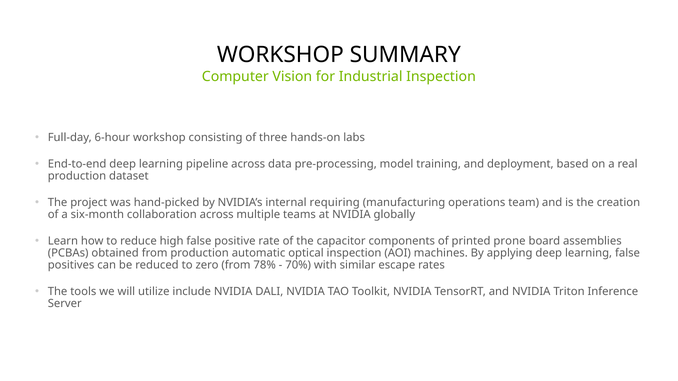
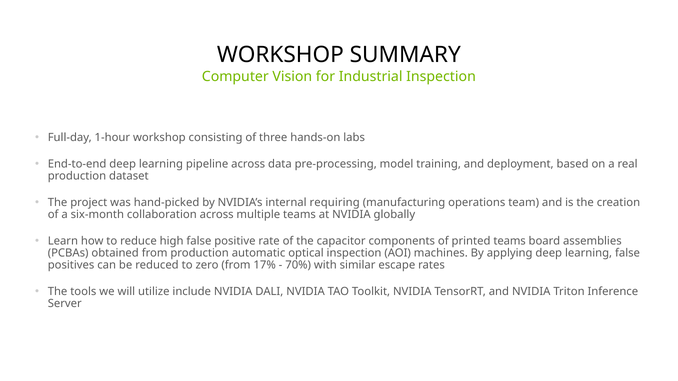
6-hour: 6-hour -> 1-hour
printed prone: prone -> teams
78%: 78% -> 17%
